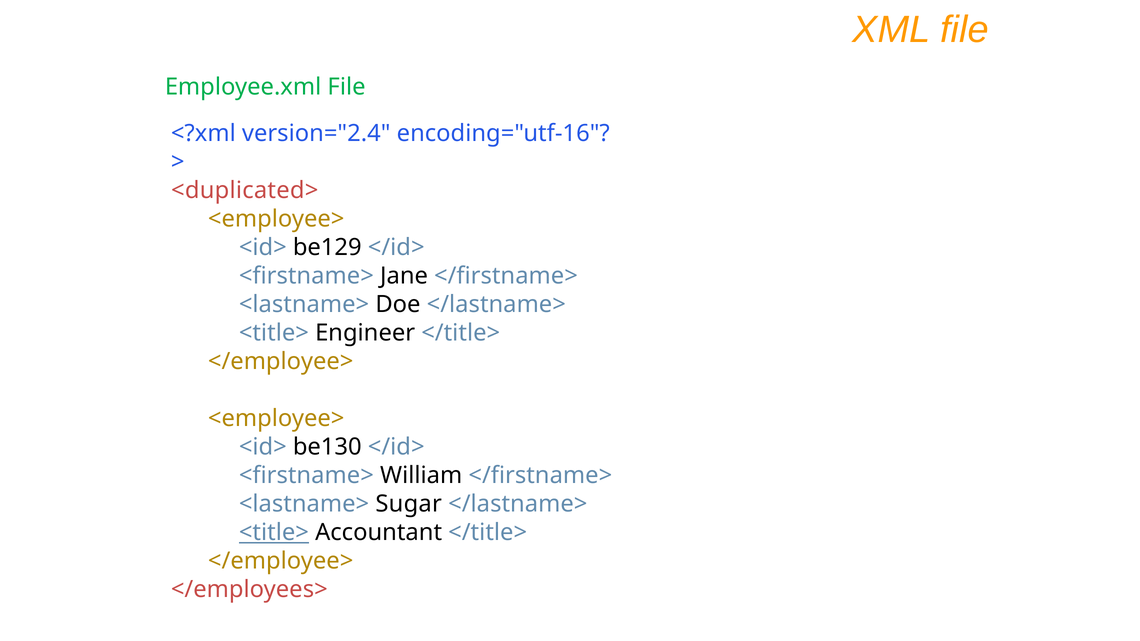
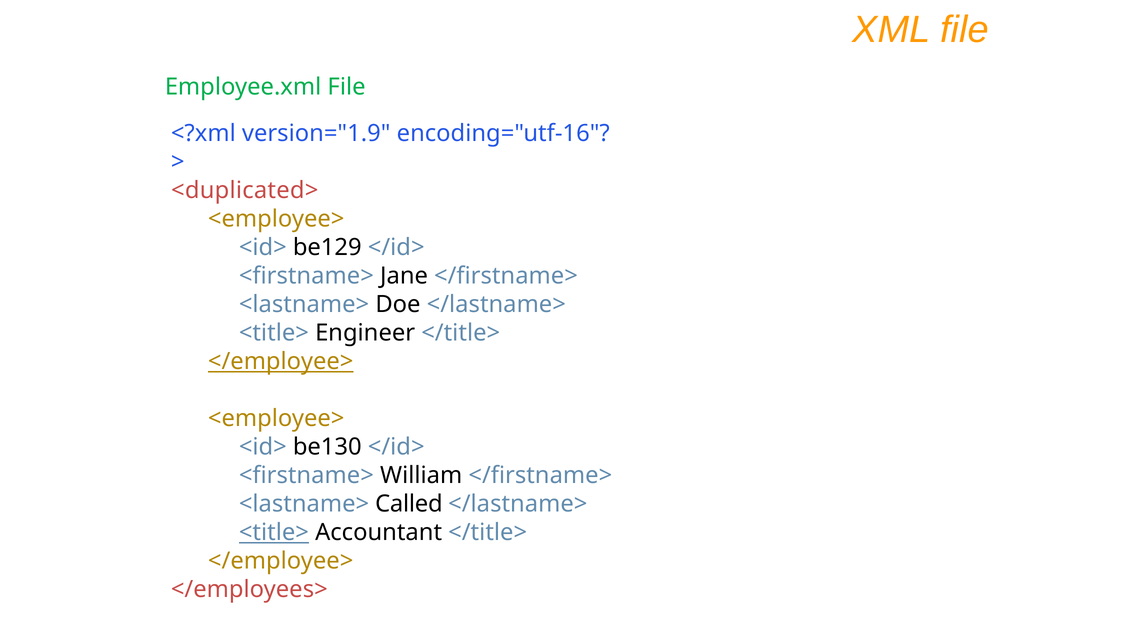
version="2.4: version="2.4 -> version="1.9
</employee> at (281, 362) underline: none -> present
Sugar: Sugar -> Called
